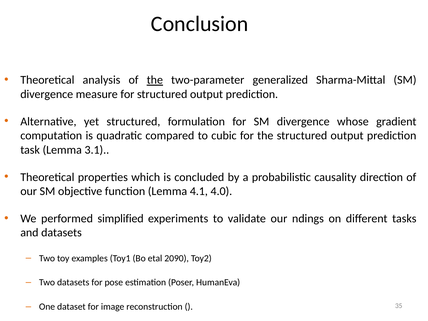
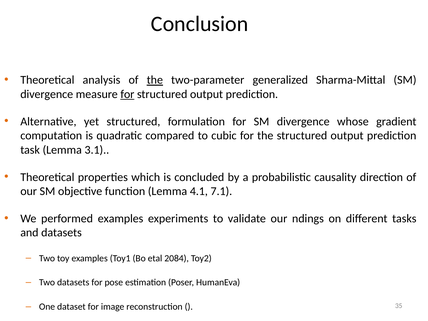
for at (127, 94) underline: none -> present
4.0: 4.0 -> 7.1
performed simplified: simplified -> examples
2090: 2090 -> 2084
